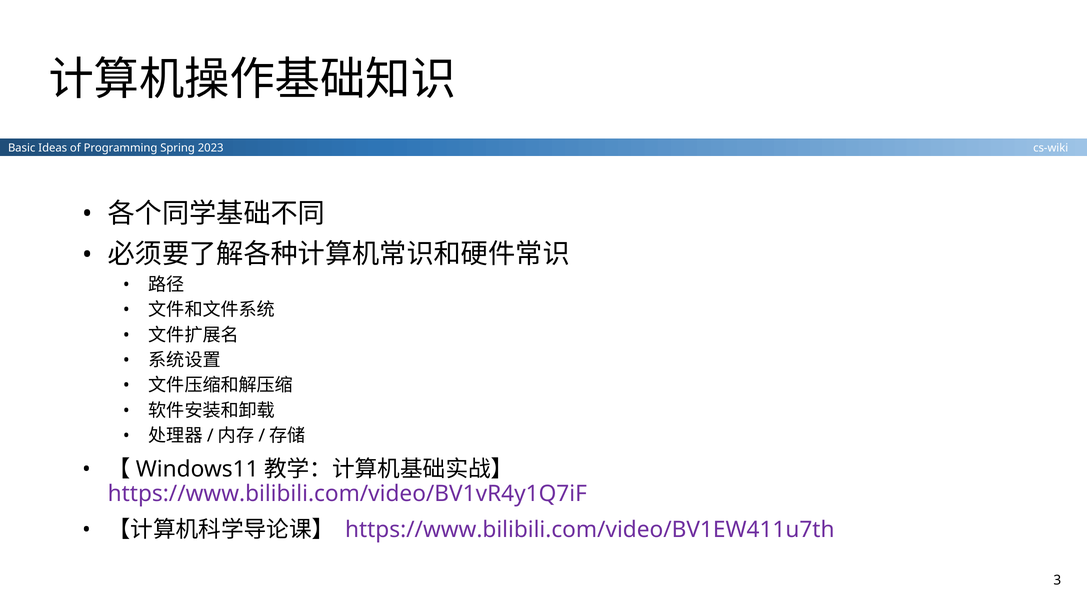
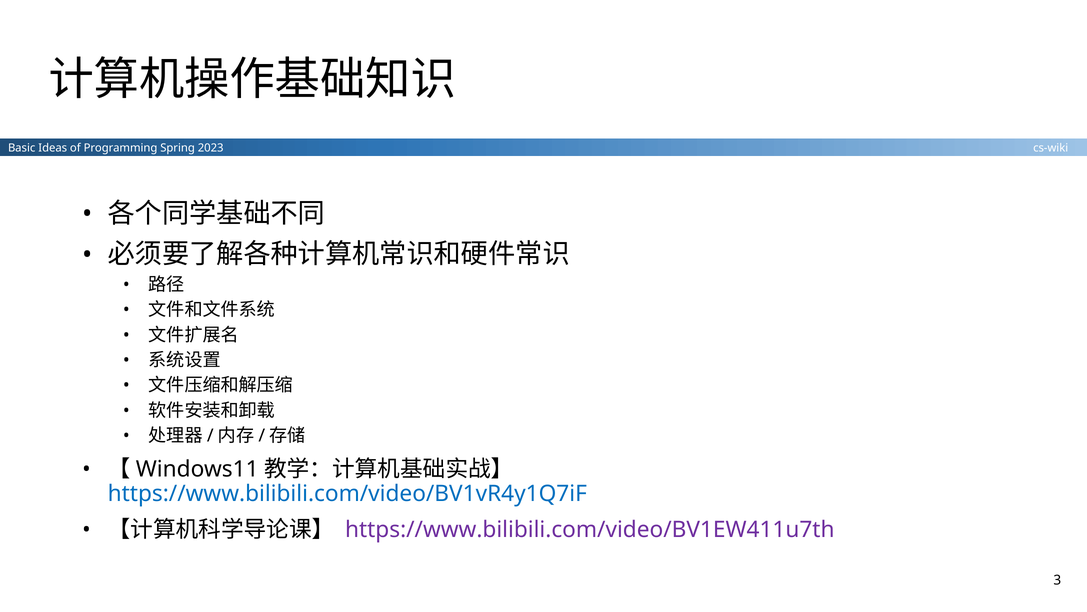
https://www.bilibili.com/video/BV1vR4y1Q7iF colour: purple -> blue
